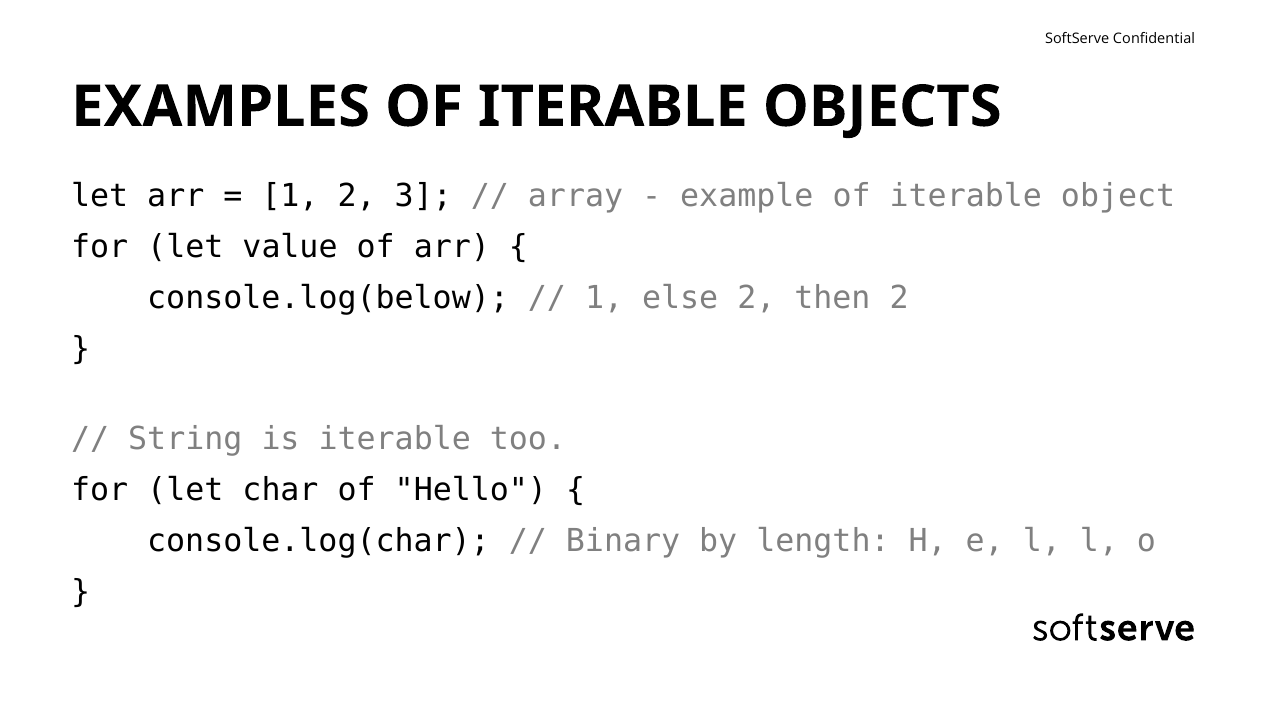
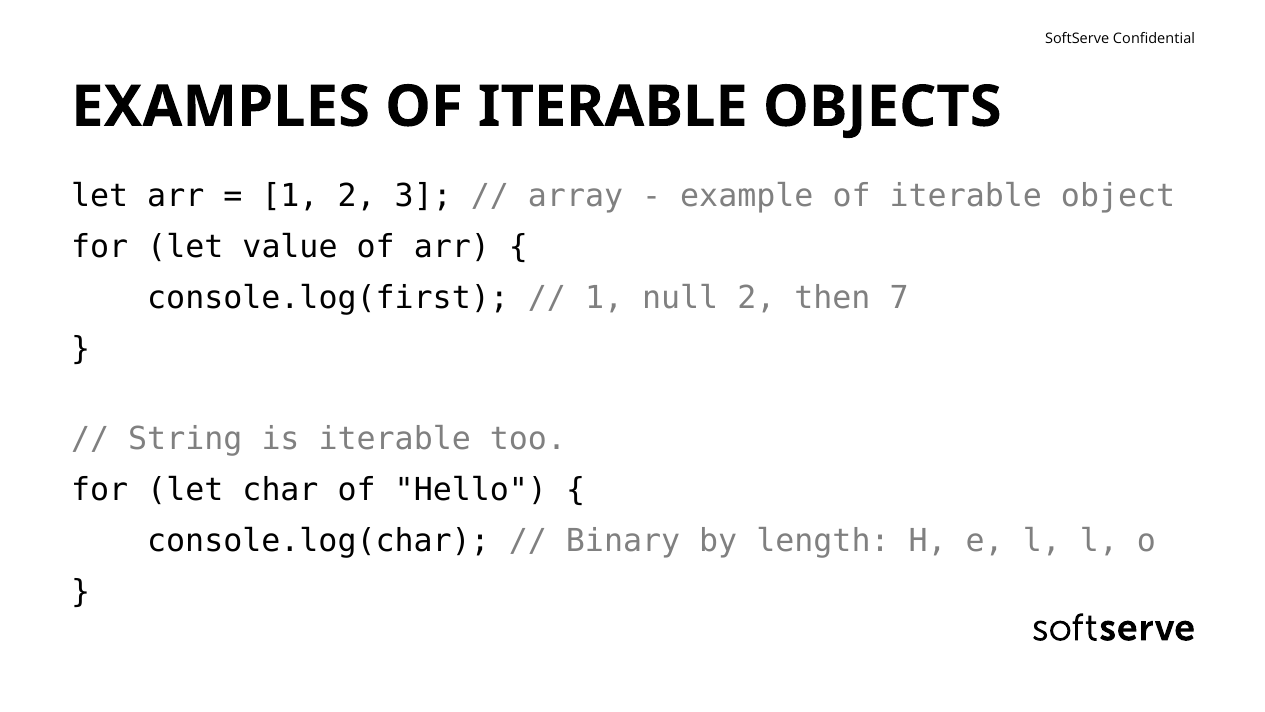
console.log(below: console.log(below -> console.log(first
else: else -> null
then 2: 2 -> 7
